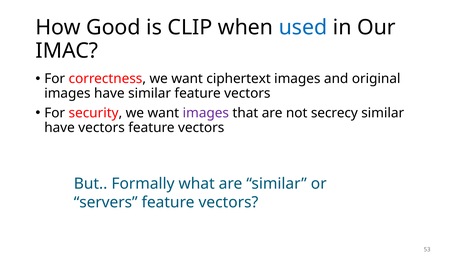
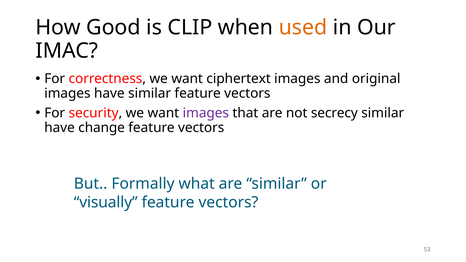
used colour: blue -> orange
have vectors: vectors -> change
servers: servers -> visually
